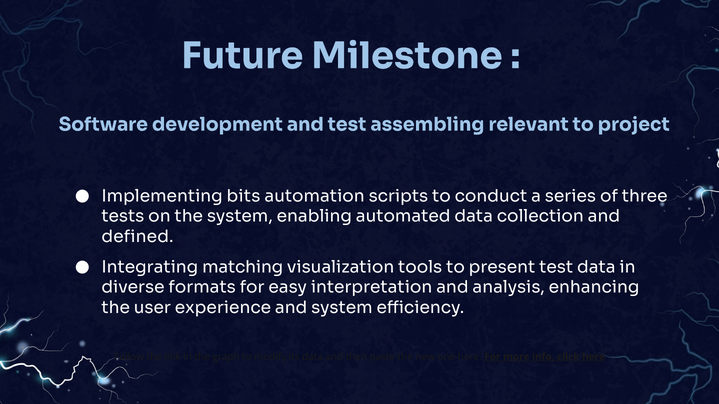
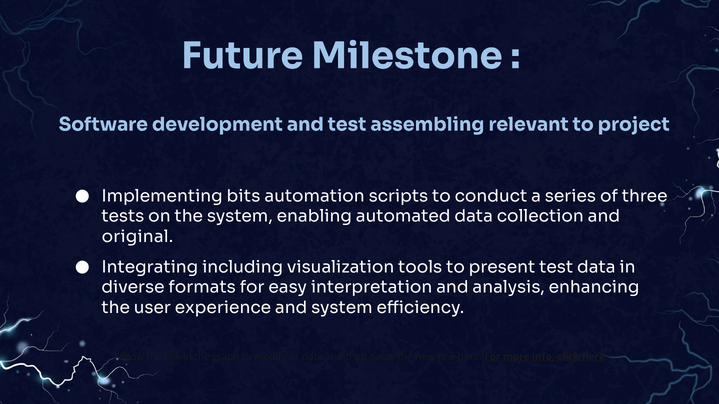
defined: defined -> original
matching: matching -> including
